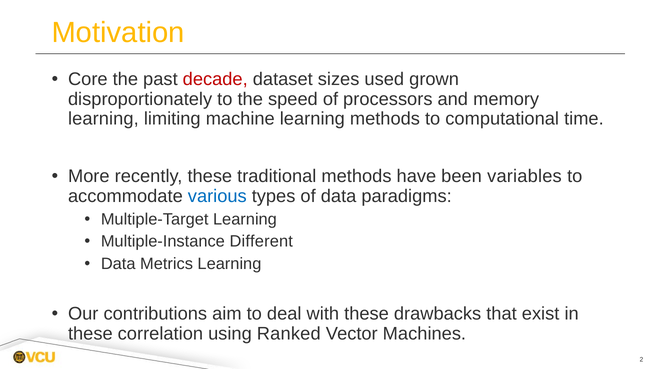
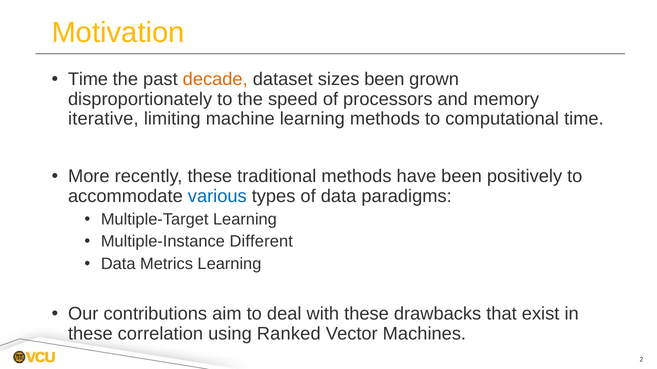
Core at (88, 80): Core -> Time
decade colour: red -> orange
sizes used: used -> been
learning at (103, 119): learning -> iterative
variables: variables -> positively
